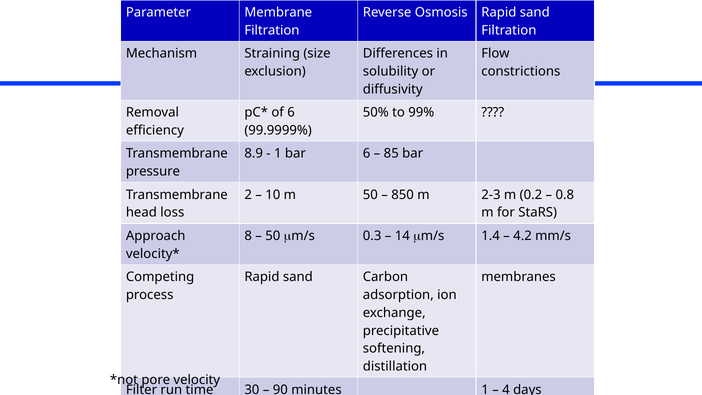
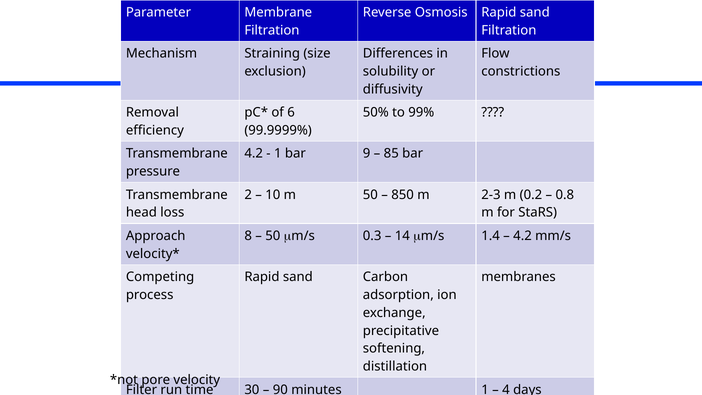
8.9 at (254, 154): 8.9 -> 4.2
bar 6: 6 -> 9
